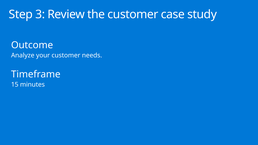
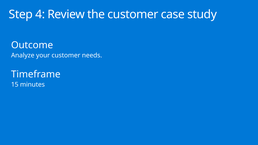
3: 3 -> 4
